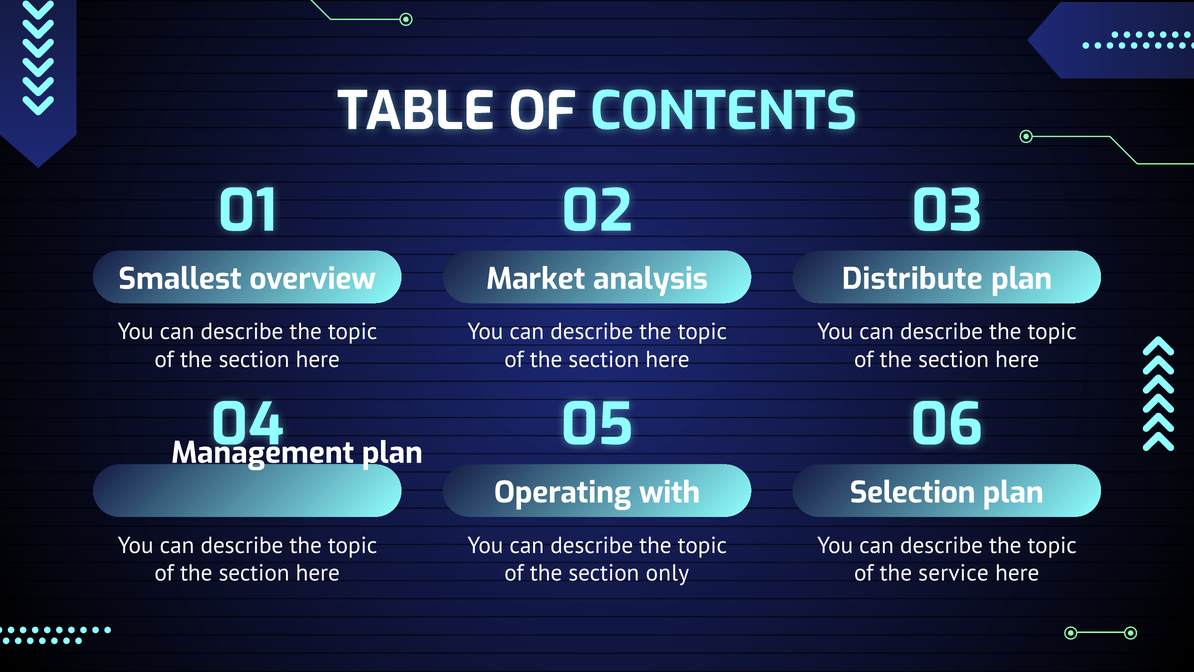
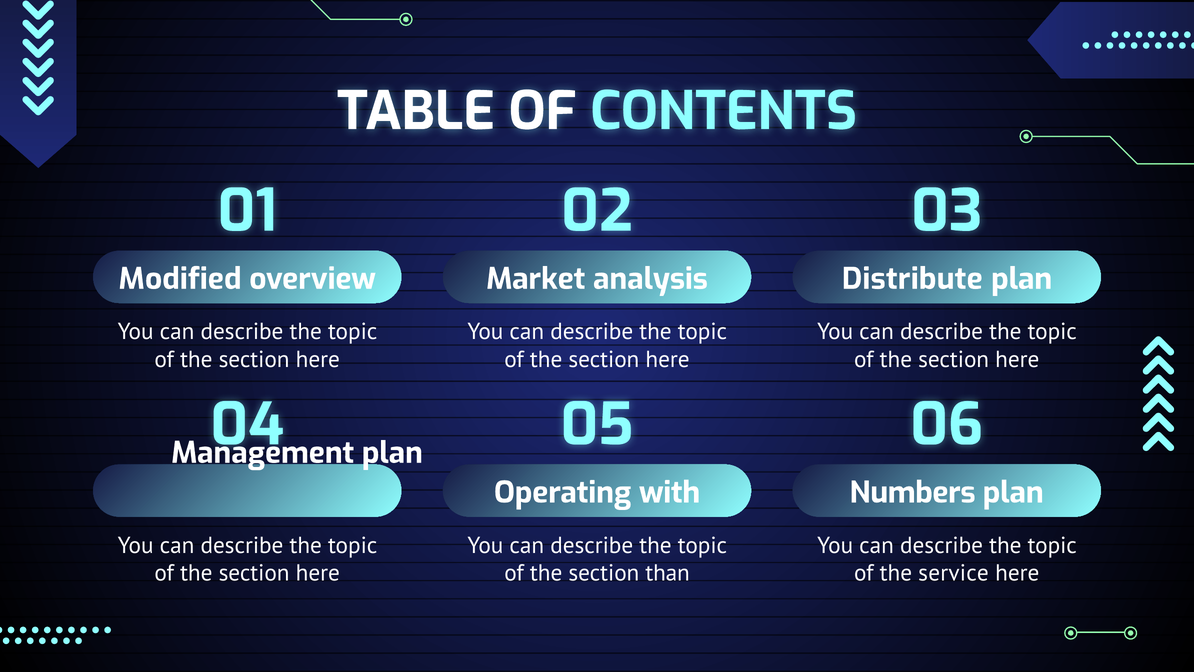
Smallest: Smallest -> Modified
Selection: Selection -> Numbers
only: only -> than
